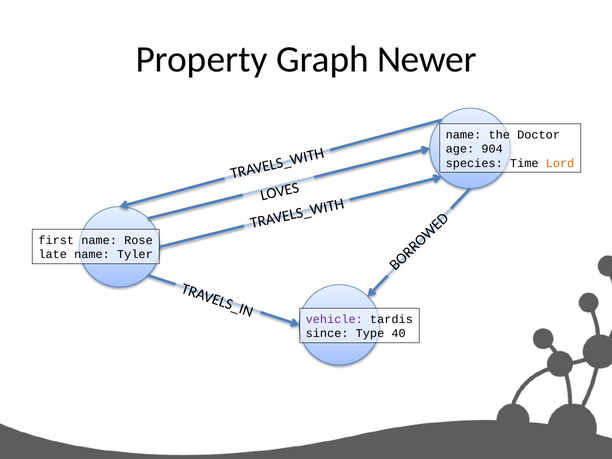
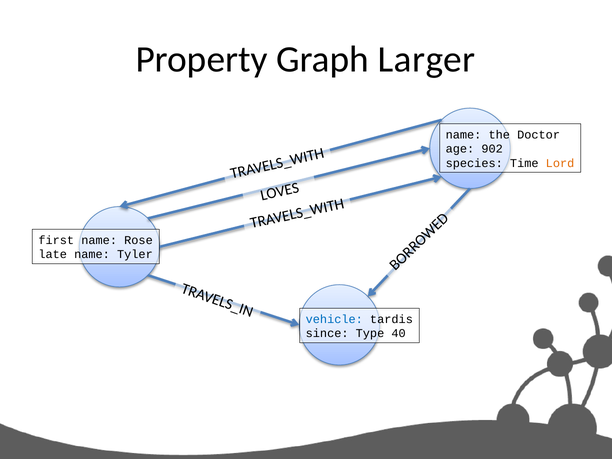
Newer: Newer -> Larger
904: 904 -> 902
vehicle colour: purple -> blue
